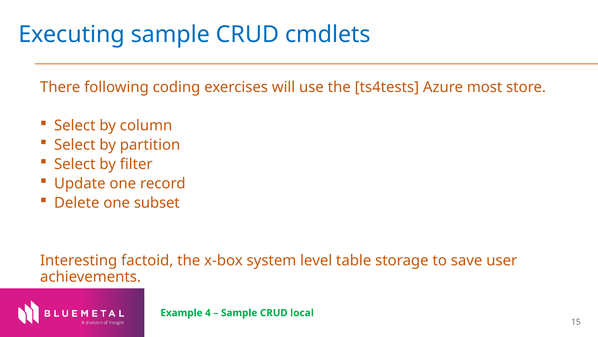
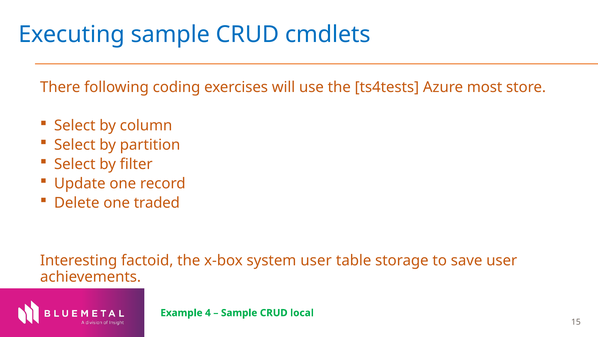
subset: subset -> traded
system level: level -> user
